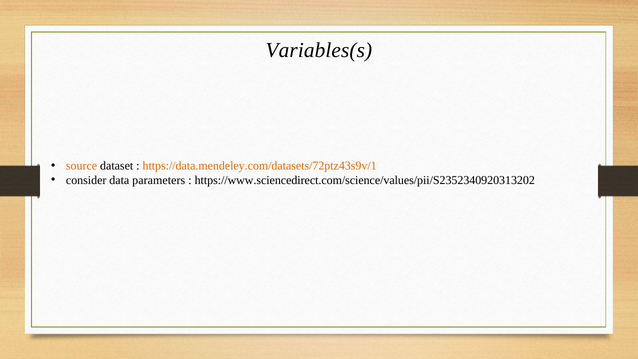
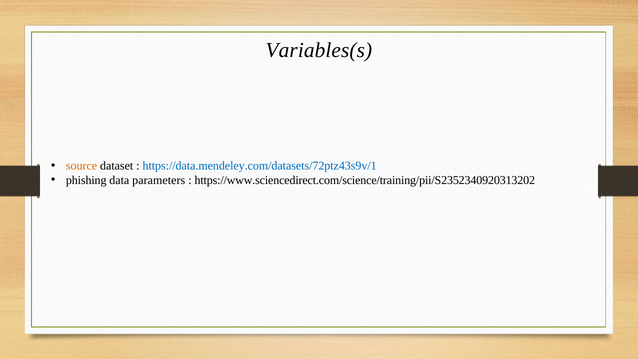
https://data.mendeley.com/datasets/72ptz43s9v/1 colour: orange -> blue
consider: consider -> phishing
https://www.sciencedirect.com/science/values/pii/S2352340920313202: https://www.sciencedirect.com/science/values/pii/S2352340920313202 -> https://www.sciencedirect.com/science/training/pii/S2352340920313202
